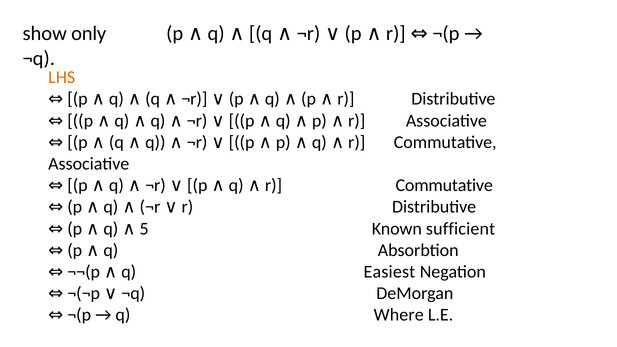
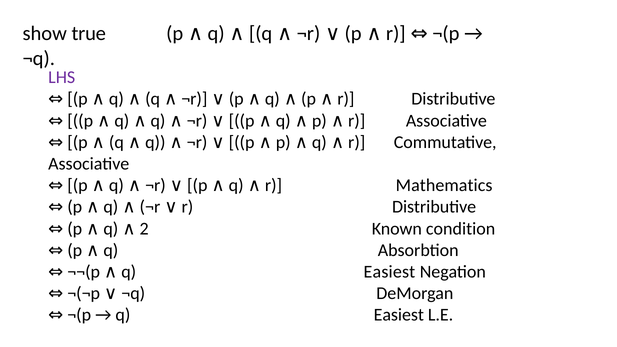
only: only -> true
LHS colour: orange -> purple
Commutative at (444, 185): Commutative -> Mathematics
5: 5 -> 2
sufficient: sufficient -> condition
Where at (399, 315): Where -> Easiest
